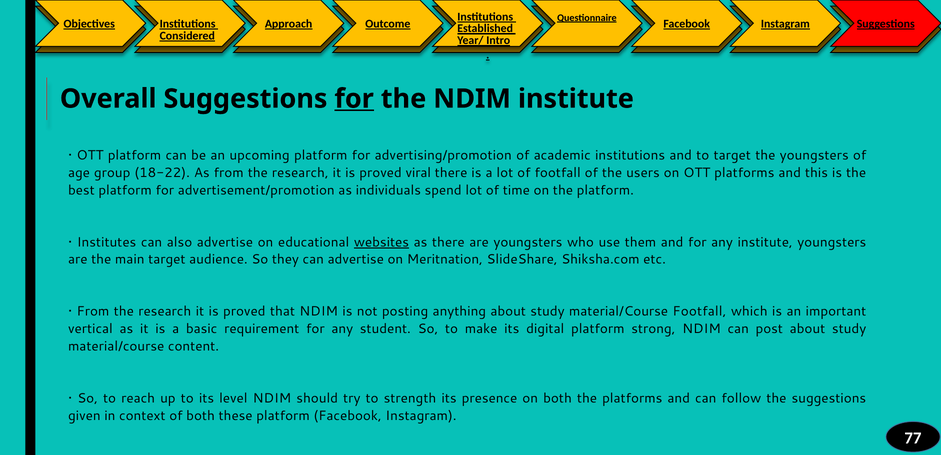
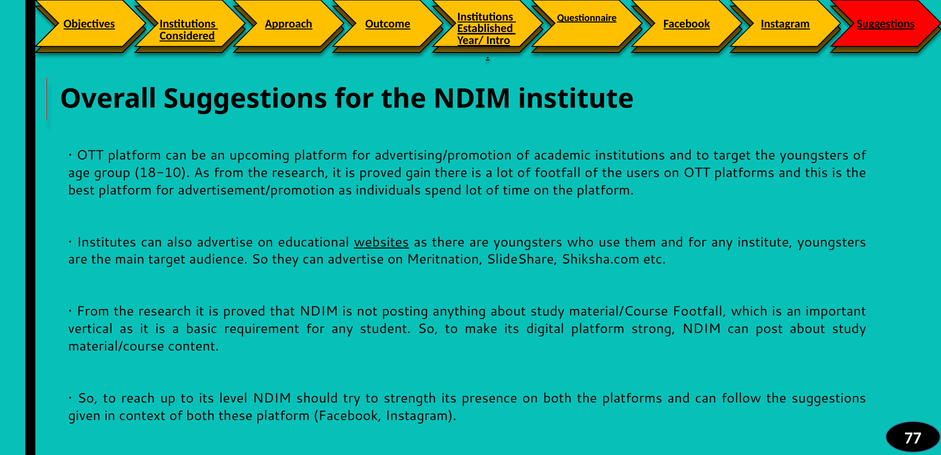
for at (354, 99) underline: present -> none
18-22: 18-22 -> 18-10
viral: viral -> gain
